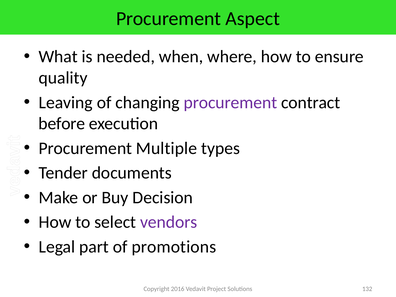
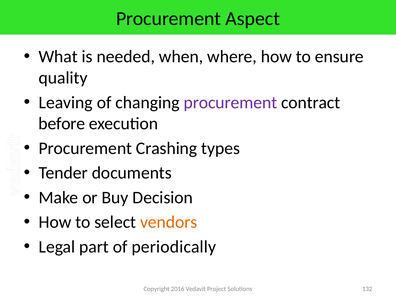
Multiple: Multiple -> Crashing
vendors colour: purple -> orange
promotions: promotions -> periodically
